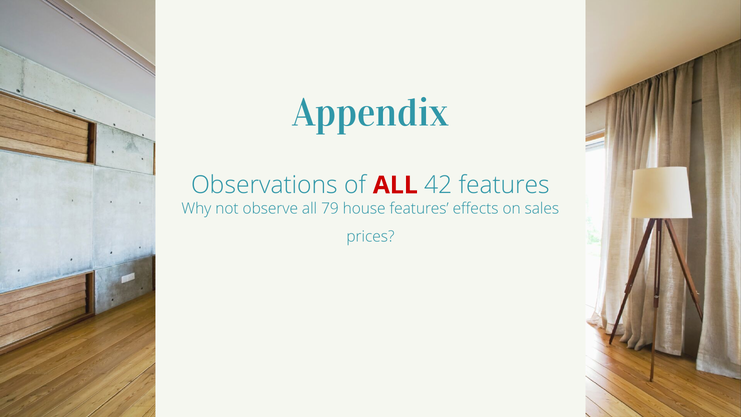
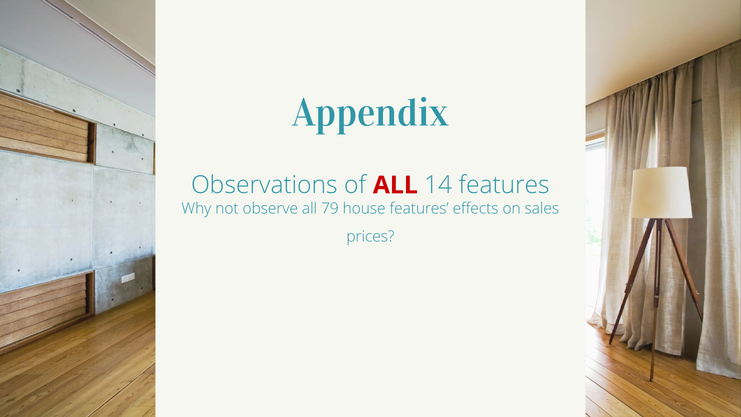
42: 42 -> 14
